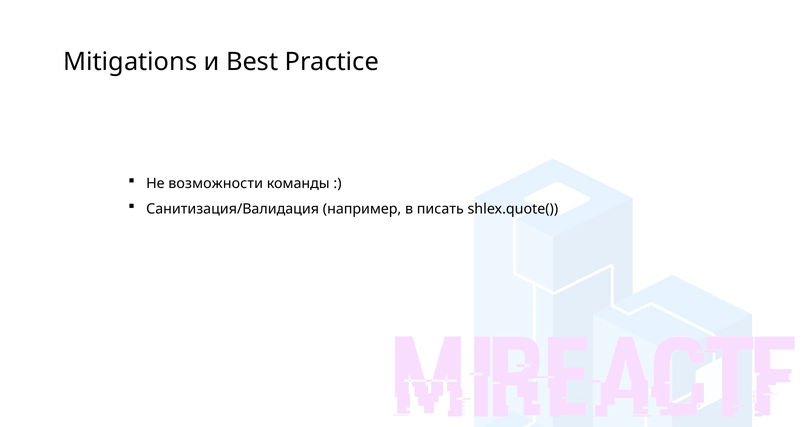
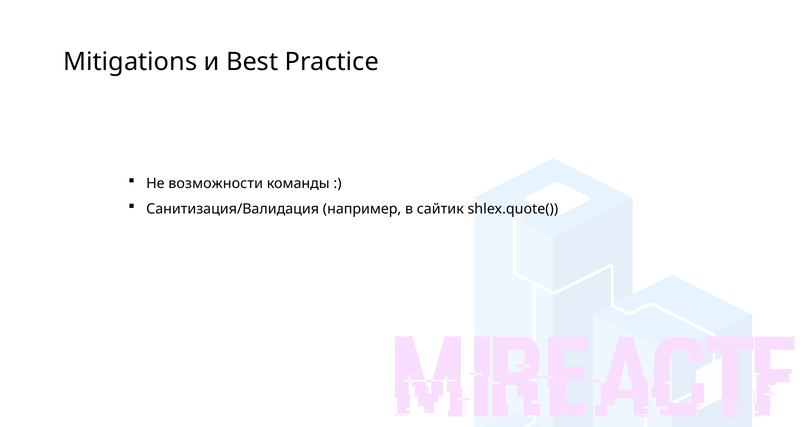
писать: писать -> сайтик
